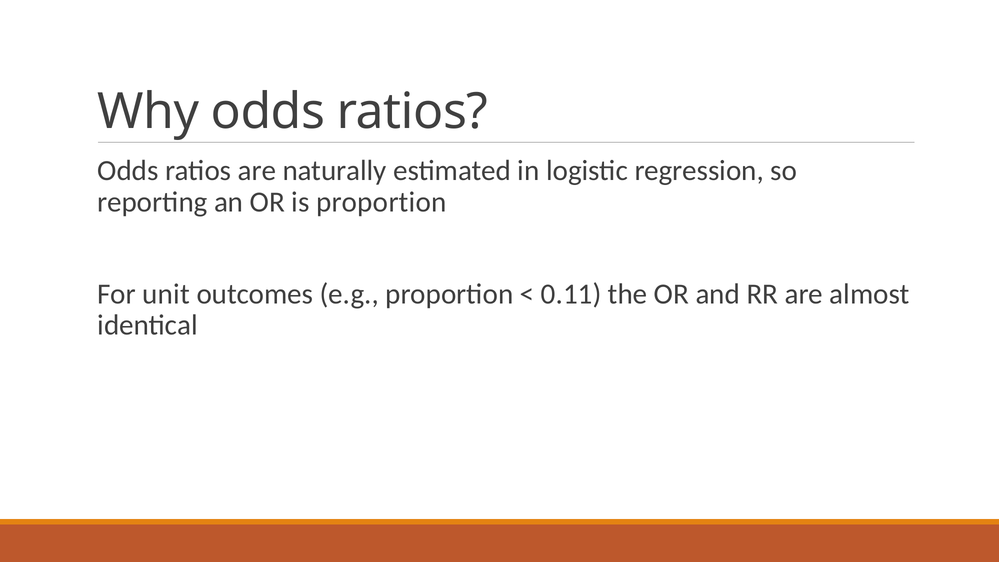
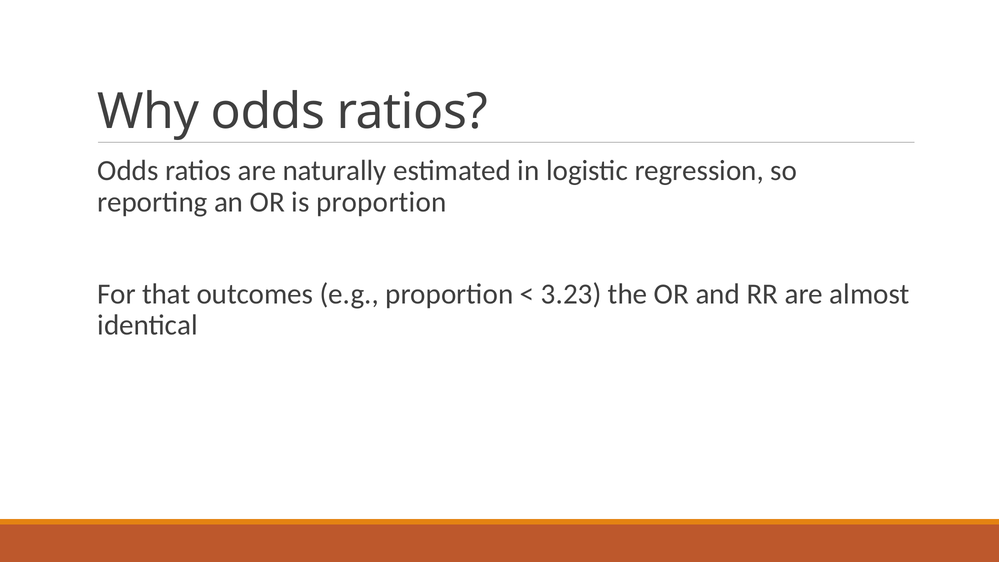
unit: unit -> that
0.11: 0.11 -> 3.23
